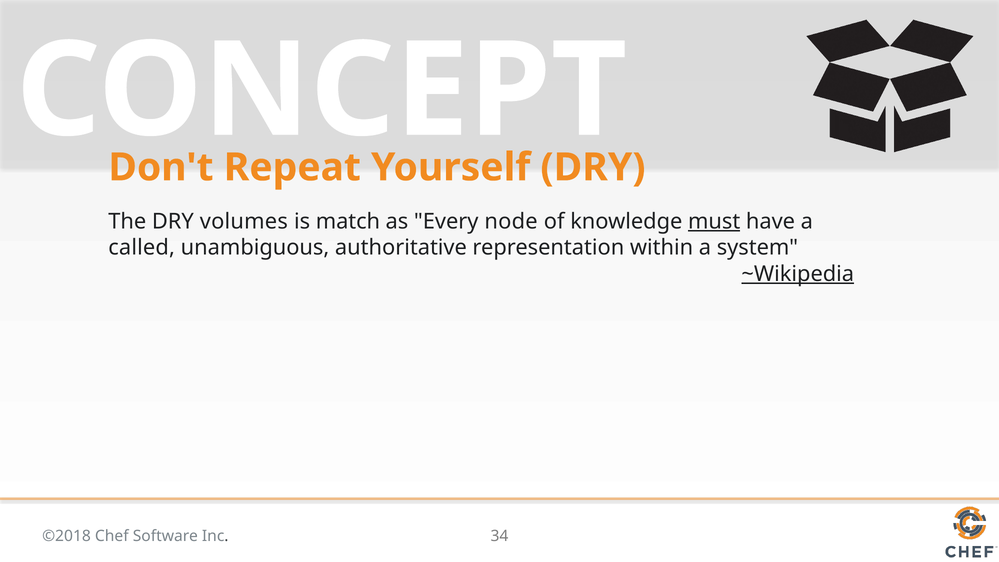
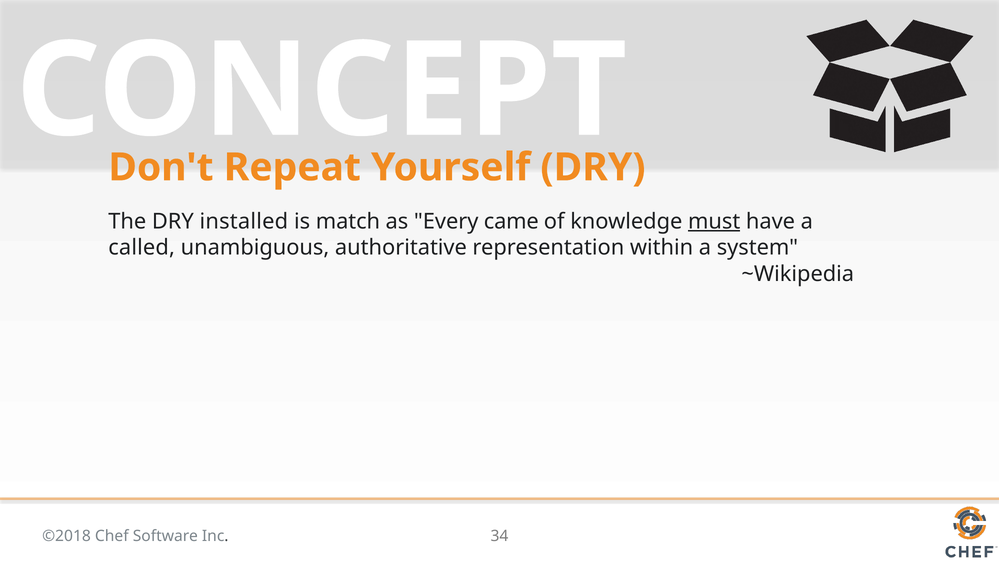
volumes: volumes -> installed
node: node -> came
~Wikipedia underline: present -> none
